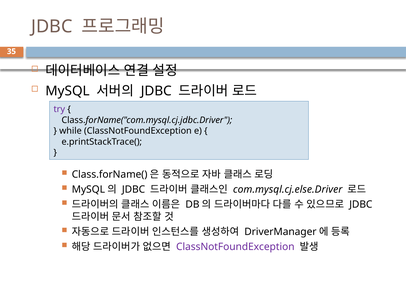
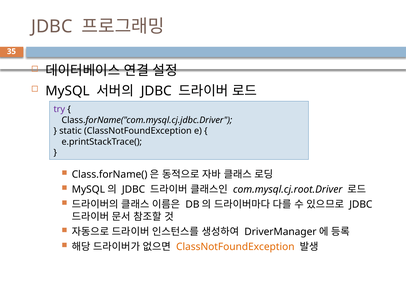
while: while -> static
com.mysql.cj.else.Driver: com.mysql.cj.else.Driver -> com.mysql.cj.root.Driver
ClassNotFoundException at (235, 246) colour: purple -> orange
